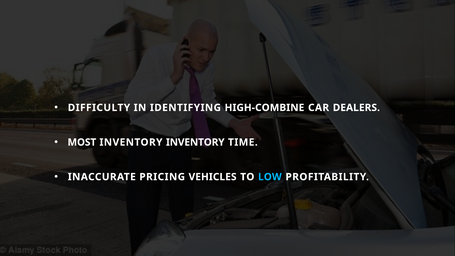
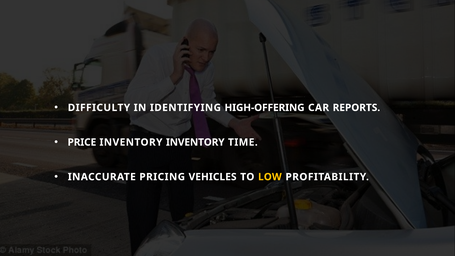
HIGH-COMBINE: HIGH-COMBINE -> HIGH-OFFERING
DEALERS: DEALERS -> REPORTS
MOST: MOST -> PRICE
LOW colour: light blue -> yellow
